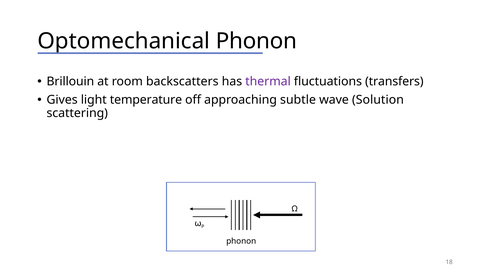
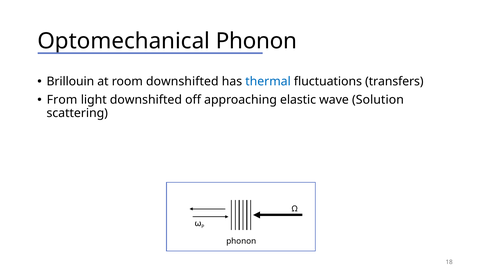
room backscatters: backscatters -> downshifted
thermal colour: purple -> blue
Gives: Gives -> From
light temperature: temperature -> downshifted
subtle: subtle -> elastic
